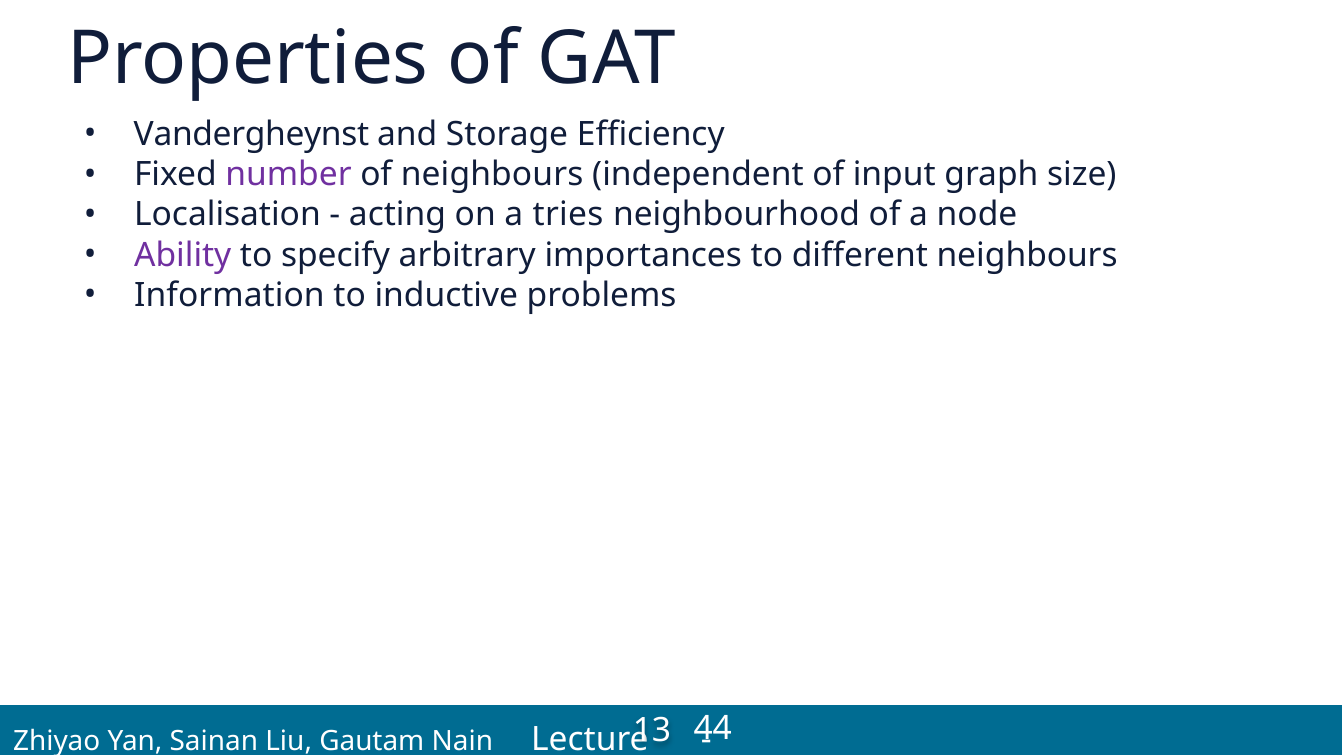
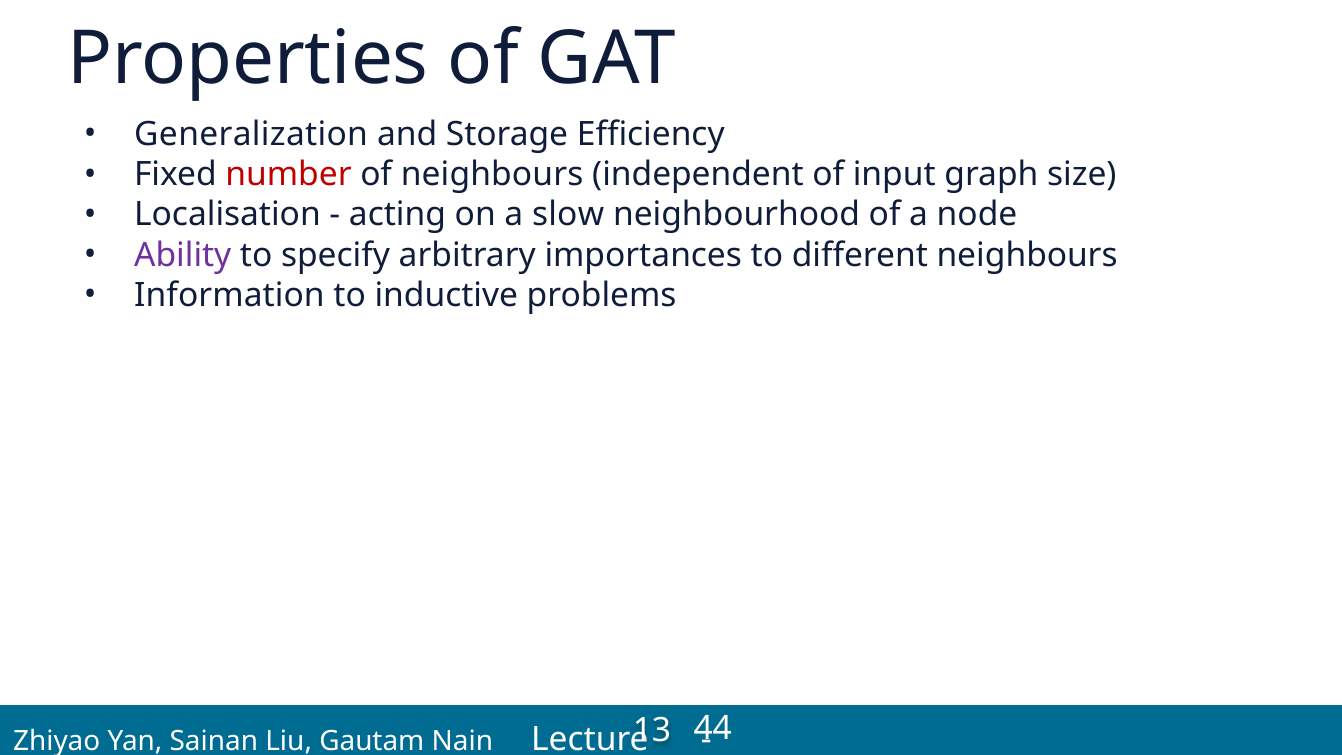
Vandergheynst: Vandergheynst -> Generalization
number colour: purple -> red
tries: tries -> slow
